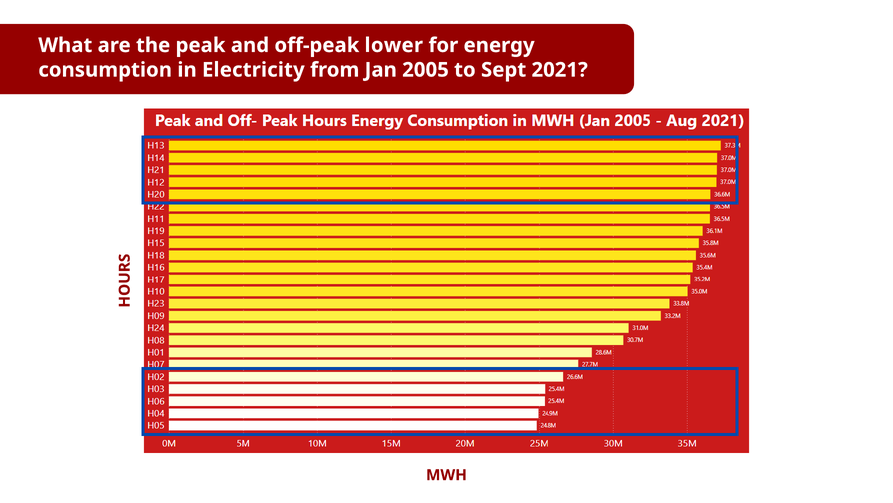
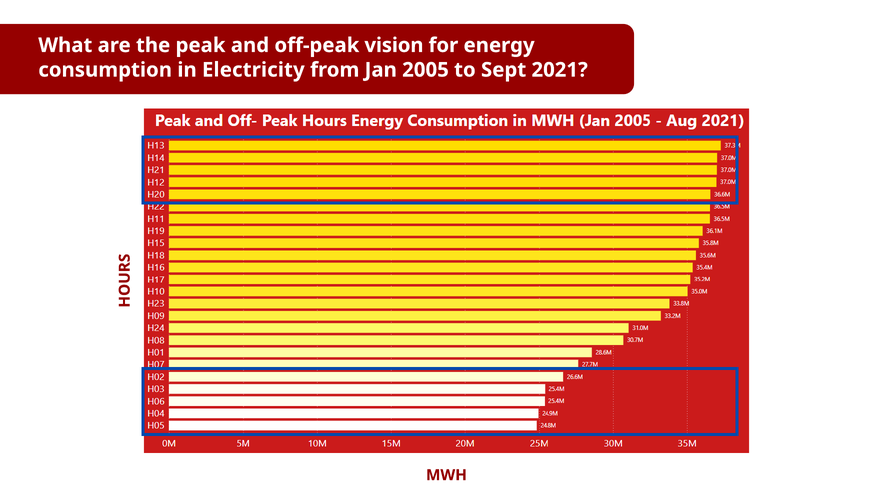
lower: lower -> vision
